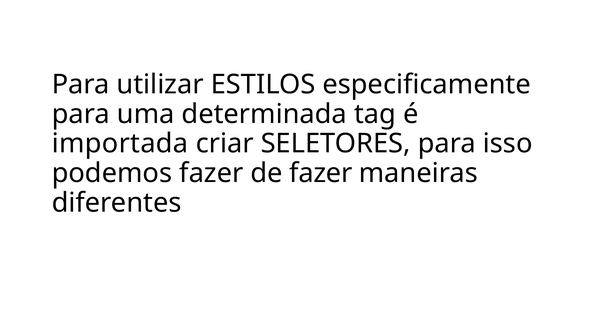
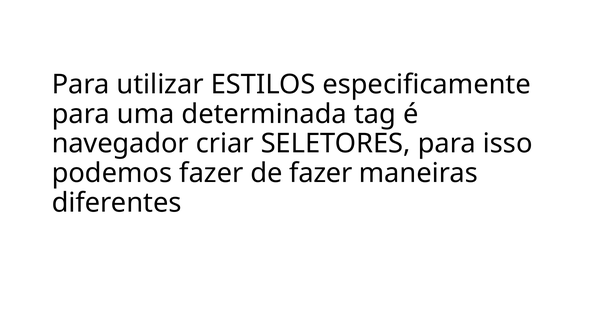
importada: importada -> navegador
